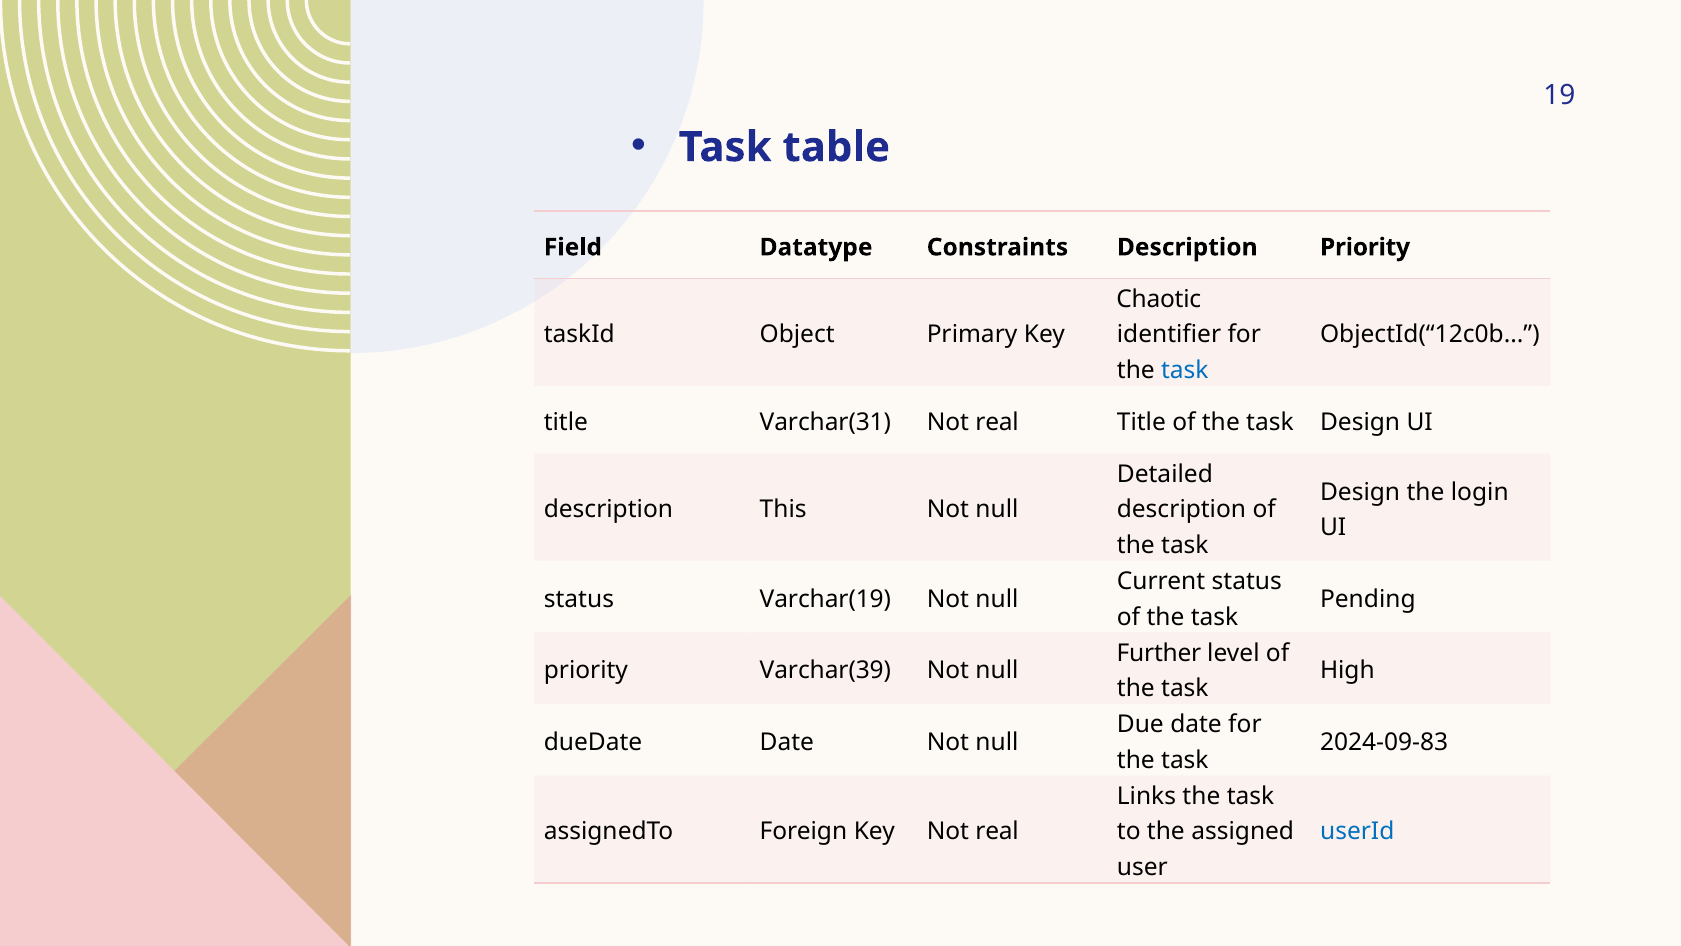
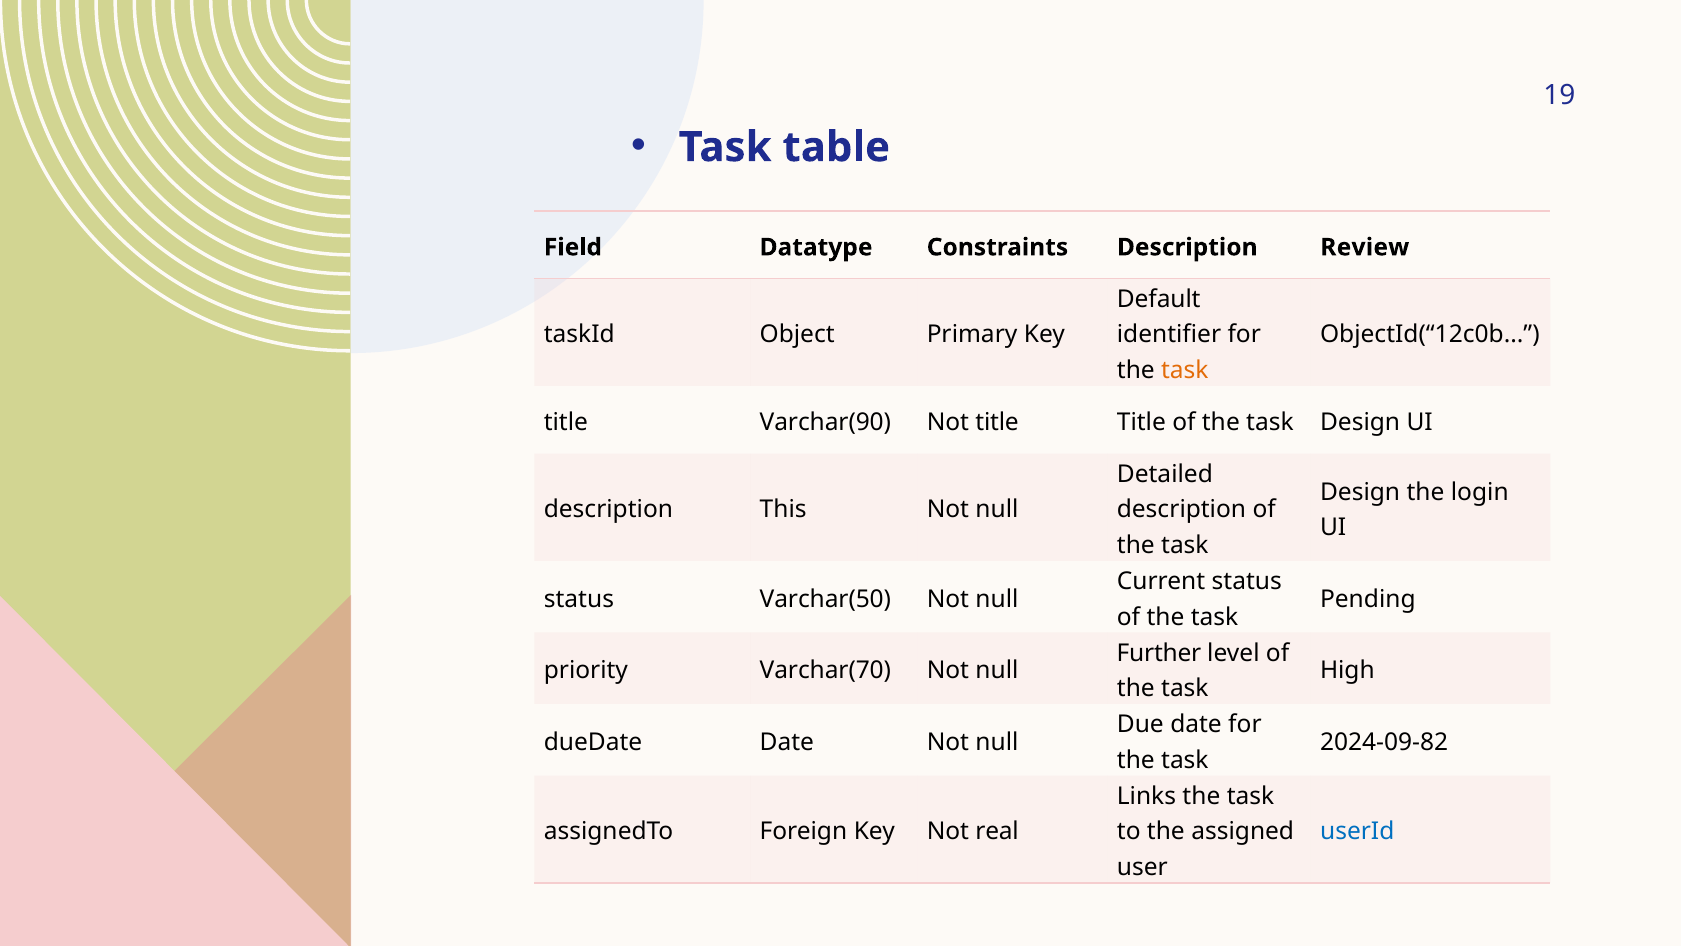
Description Priority: Priority -> Review
Chaotic: Chaotic -> Default
task at (1185, 370) colour: blue -> orange
Varchar(31: Varchar(31 -> Varchar(90
real at (997, 422): real -> title
Varchar(19: Varchar(19 -> Varchar(50
Varchar(39: Varchar(39 -> Varchar(70
2024-09-83: 2024-09-83 -> 2024-09-82
